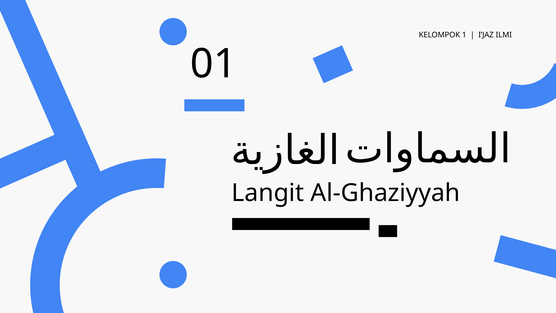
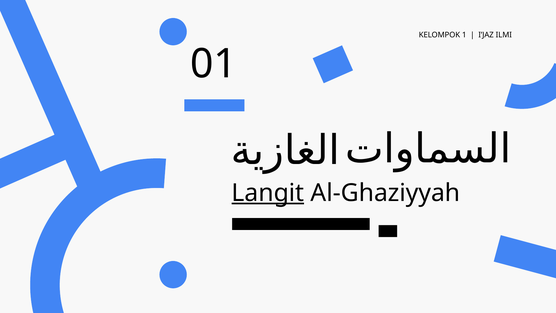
Langit underline: none -> present
